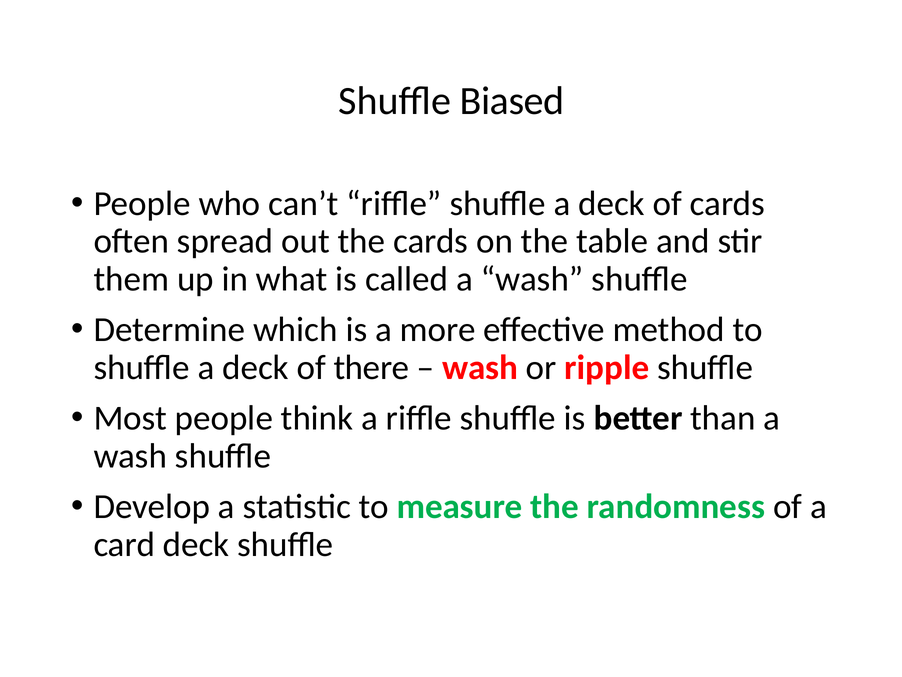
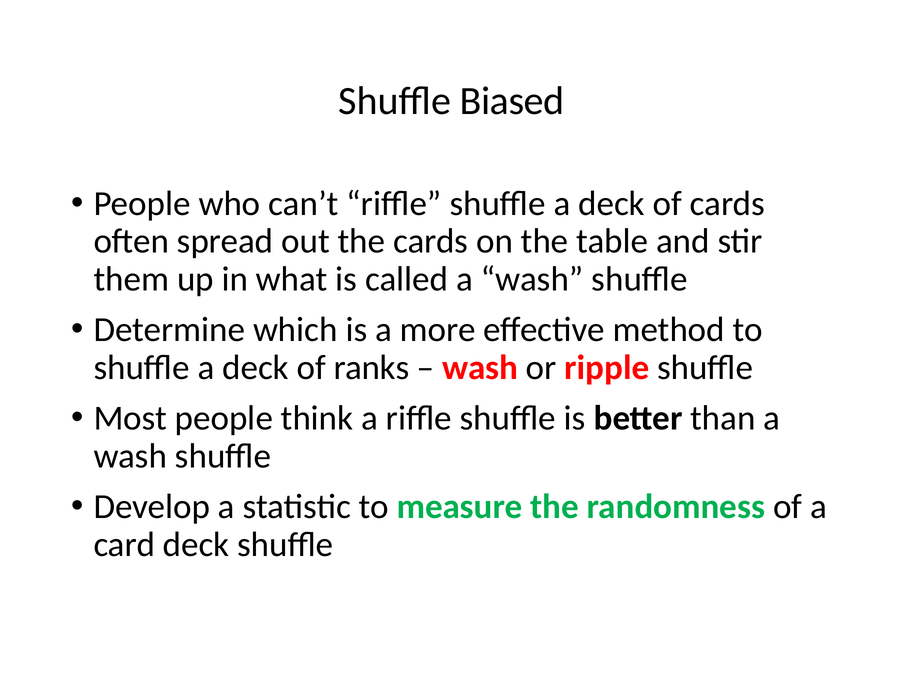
there: there -> ranks
